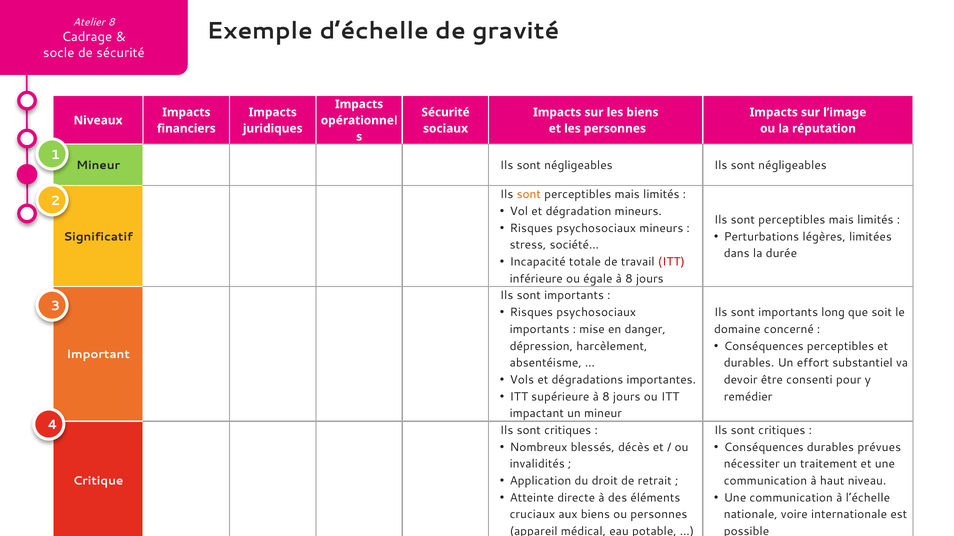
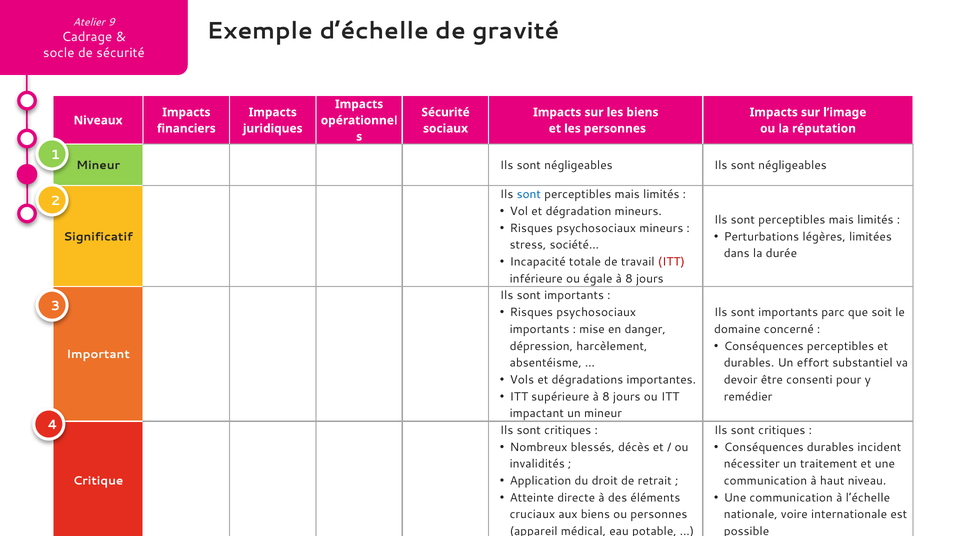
8 at (111, 22): 8 -> 9
sont at (529, 195) colour: orange -> blue
long: long -> parc
prévues: prévues -> incident
